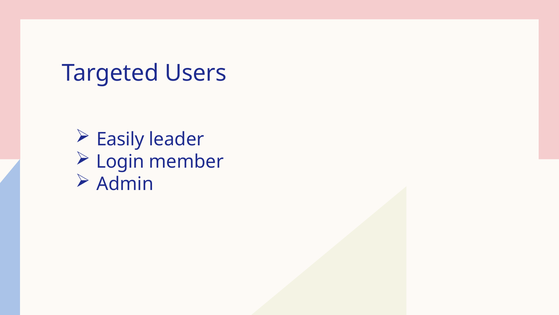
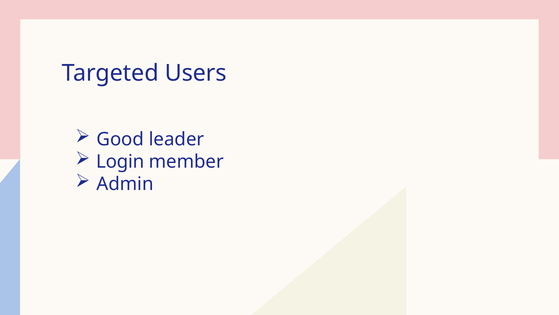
Easily: Easily -> Good
